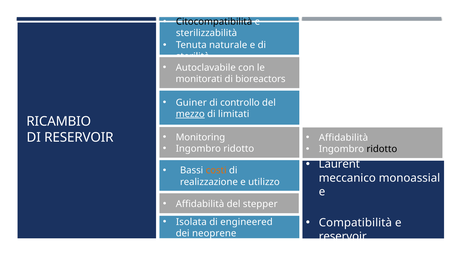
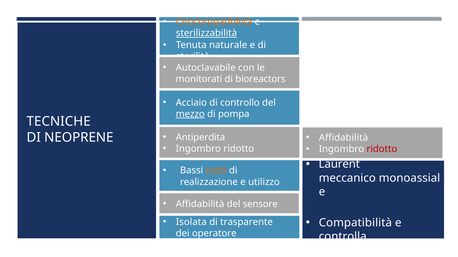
Citocompatibilità colour: black -> orange
sterilizzabilità underline: none -> present
Guiner: Guiner -> Acciaio
limitati: limitati -> pompa
RICAMBIO: RICAMBIO -> TECNICHE
Monitoring: Monitoring -> Antiperdita
DI RESERVOIR: RESERVOIR -> NEOPRENE
ridotto at (382, 149) colour: black -> red
stepper: stepper -> sensore
engineered: engineered -> trasparente
neoprene: neoprene -> operatore
reservoir at (343, 237): reservoir -> controlla
